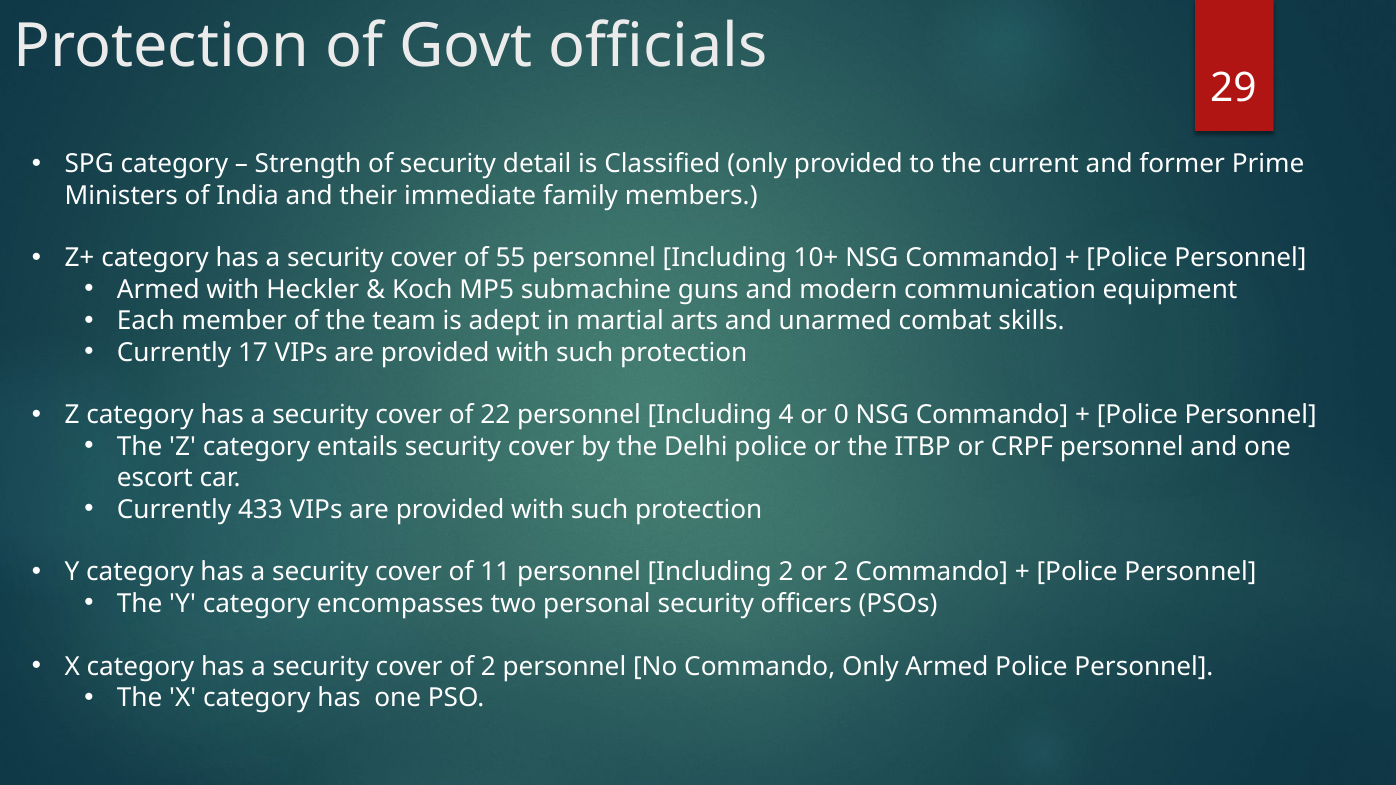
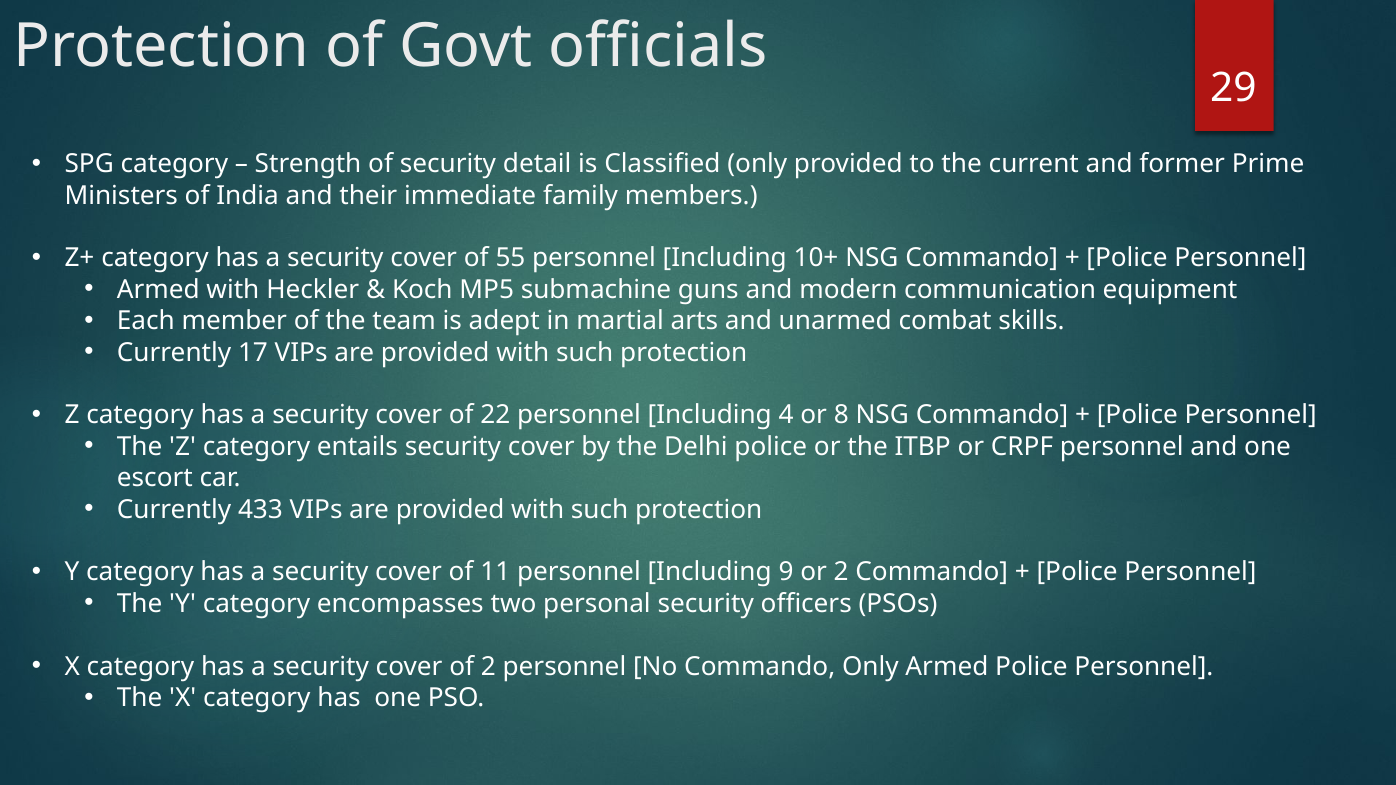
0: 0 -> 8
Including 2: 2 -> 9
